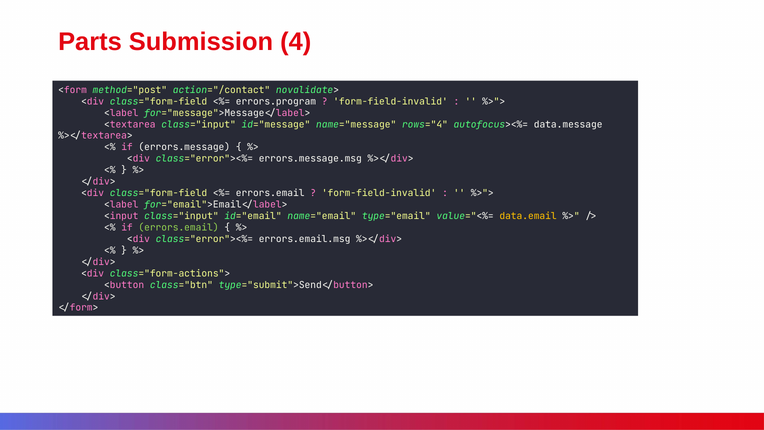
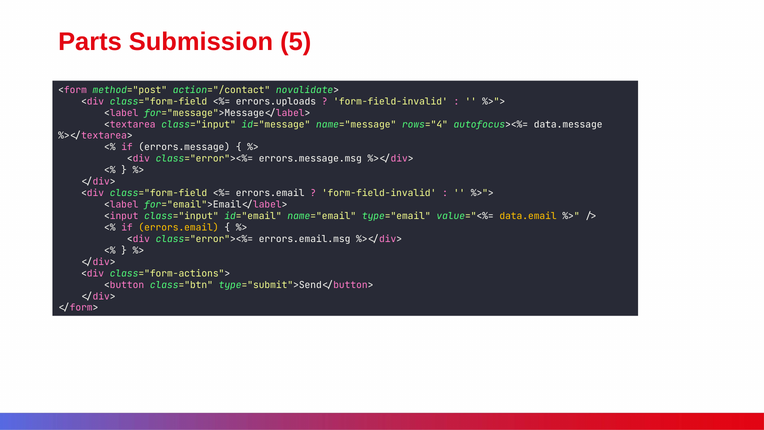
4: 4 -> 5
errors.program: errors.program -> errors.uploads
errors.email at (179, 227) colour: light green -> yellow
